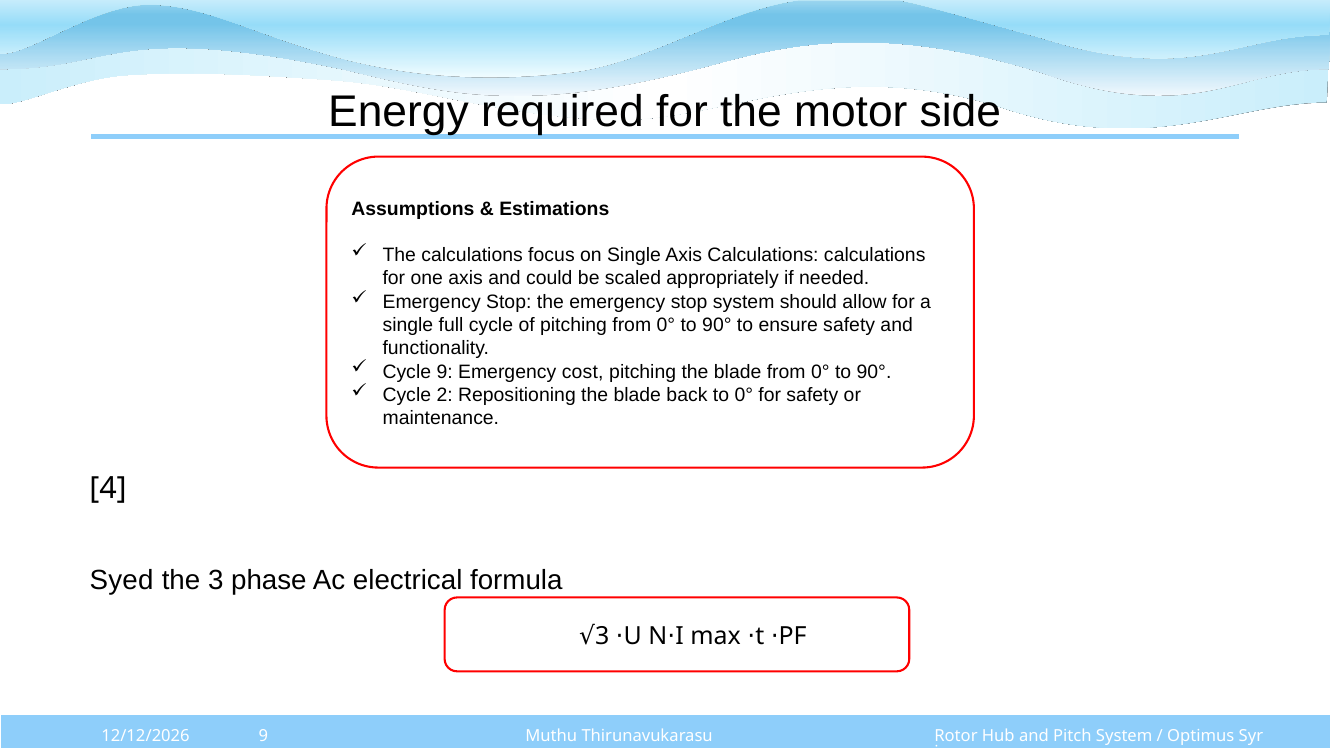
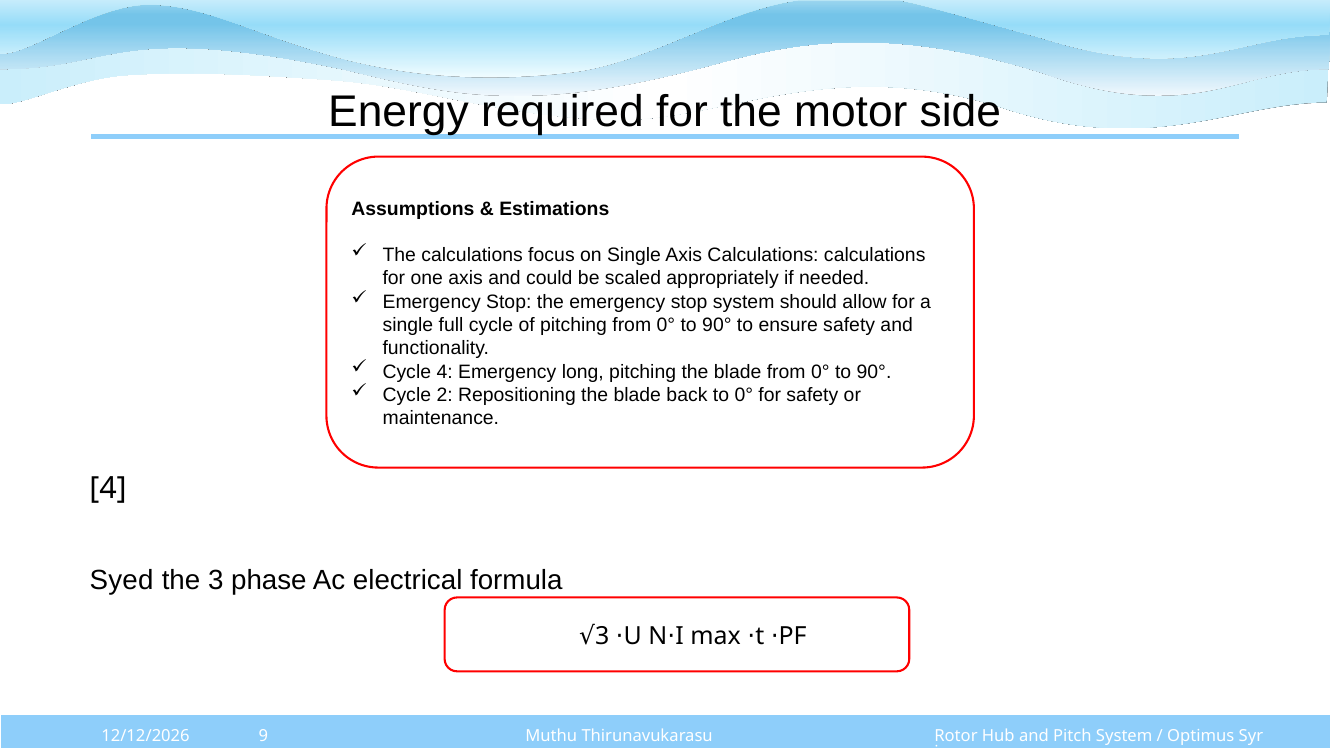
Cycle 9: 9 -> 4
cost: cost -> long
